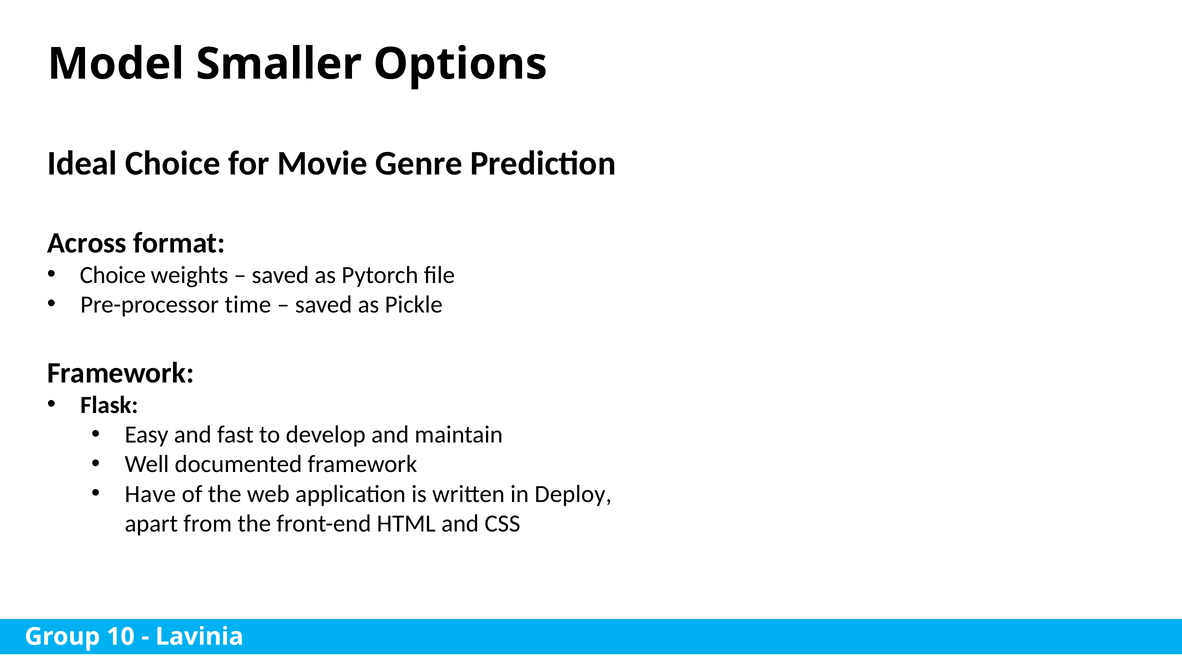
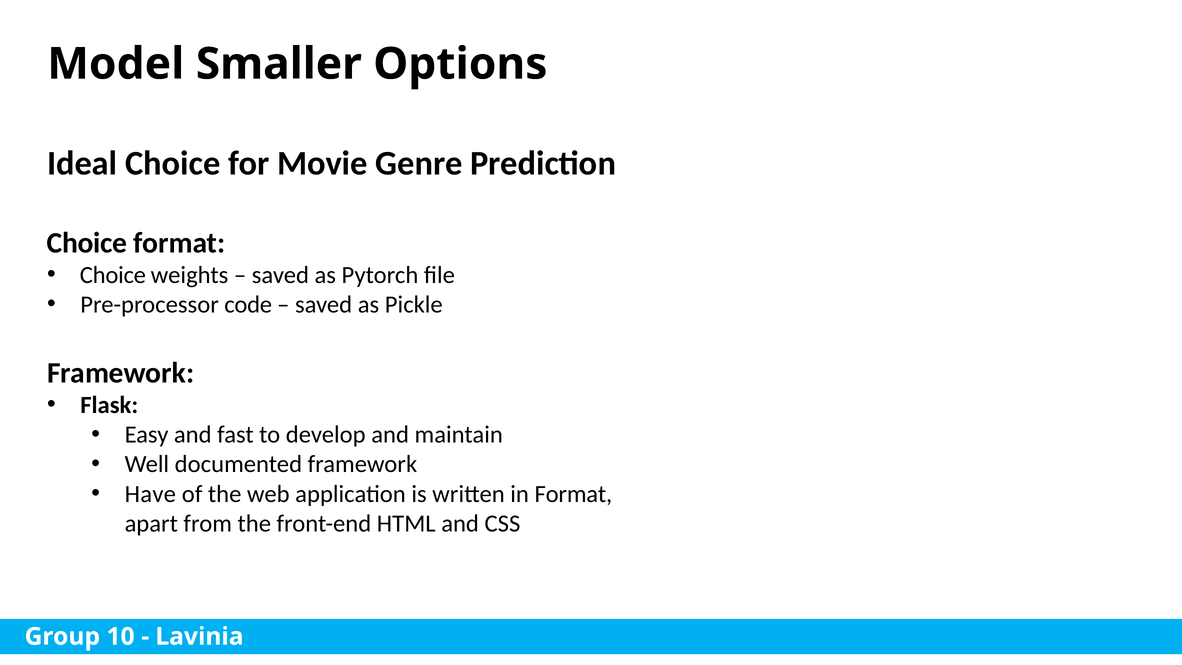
Across at (87, 243): Across -> Choice
time: time -> code
in Deploy: Deploy -> Format
